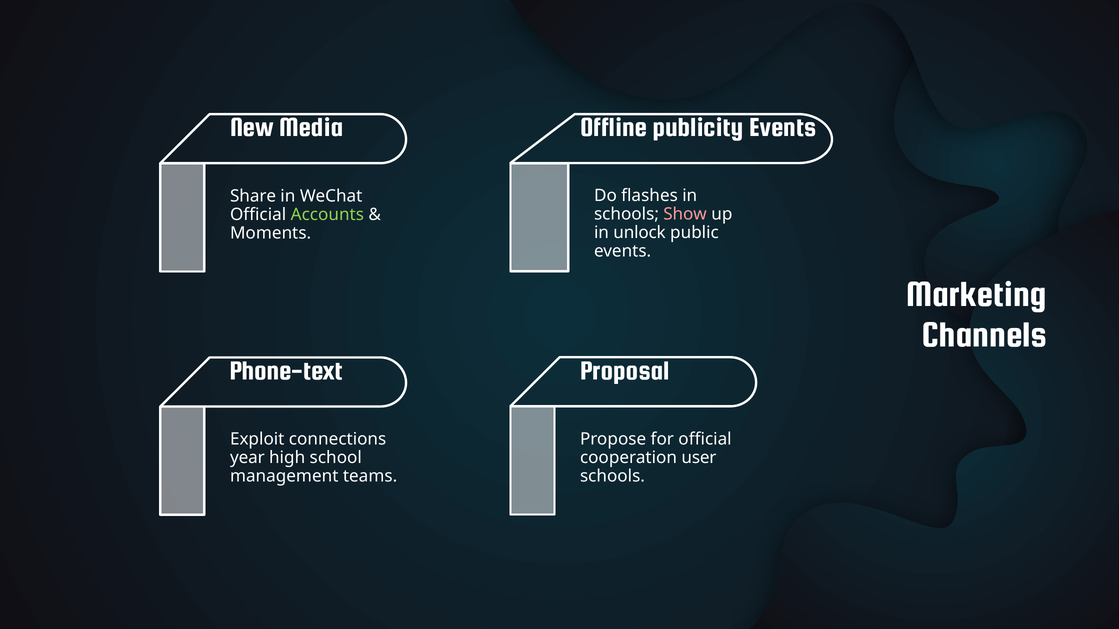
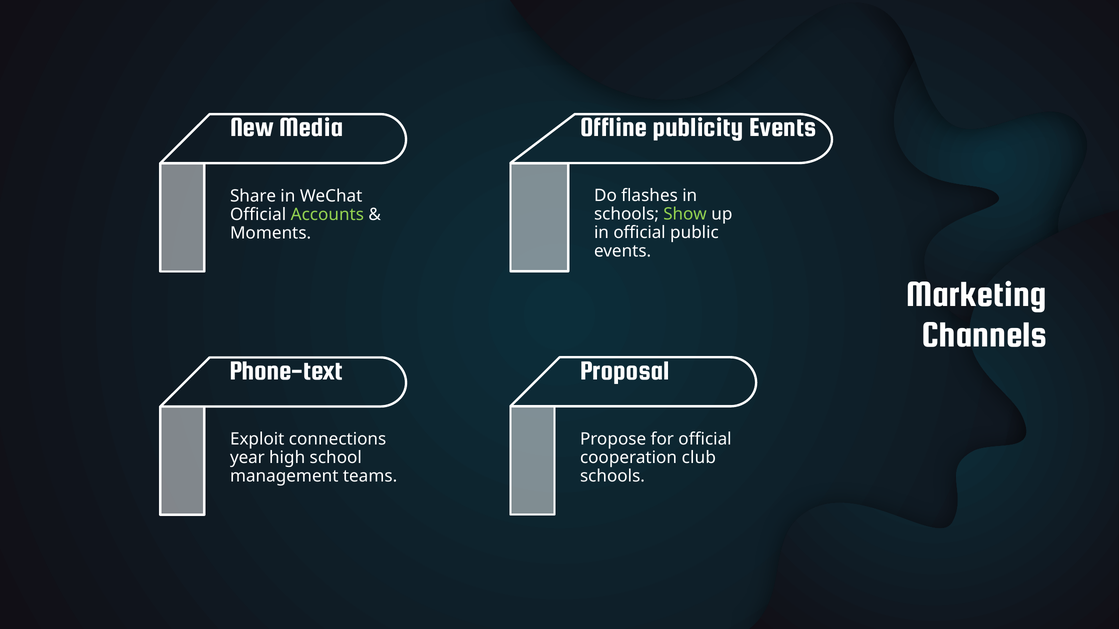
Show colour: pink -> light green
in unlock: unlock -> official
user: user -> club
